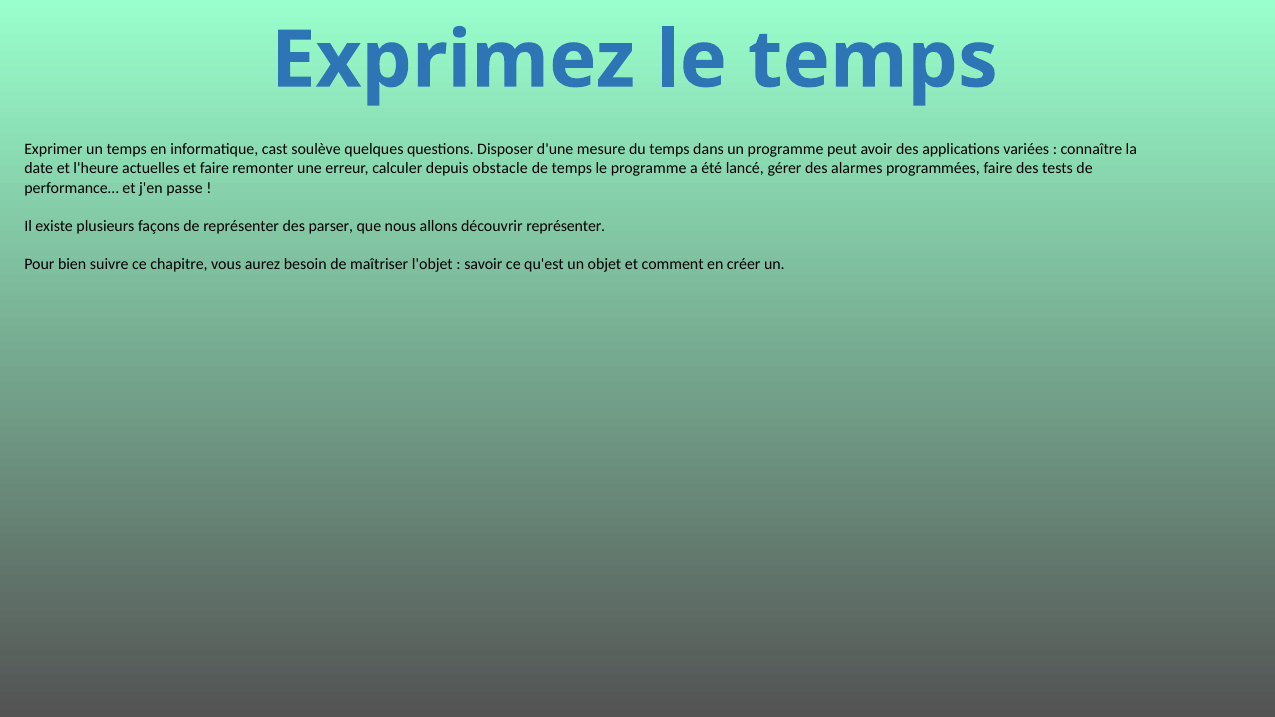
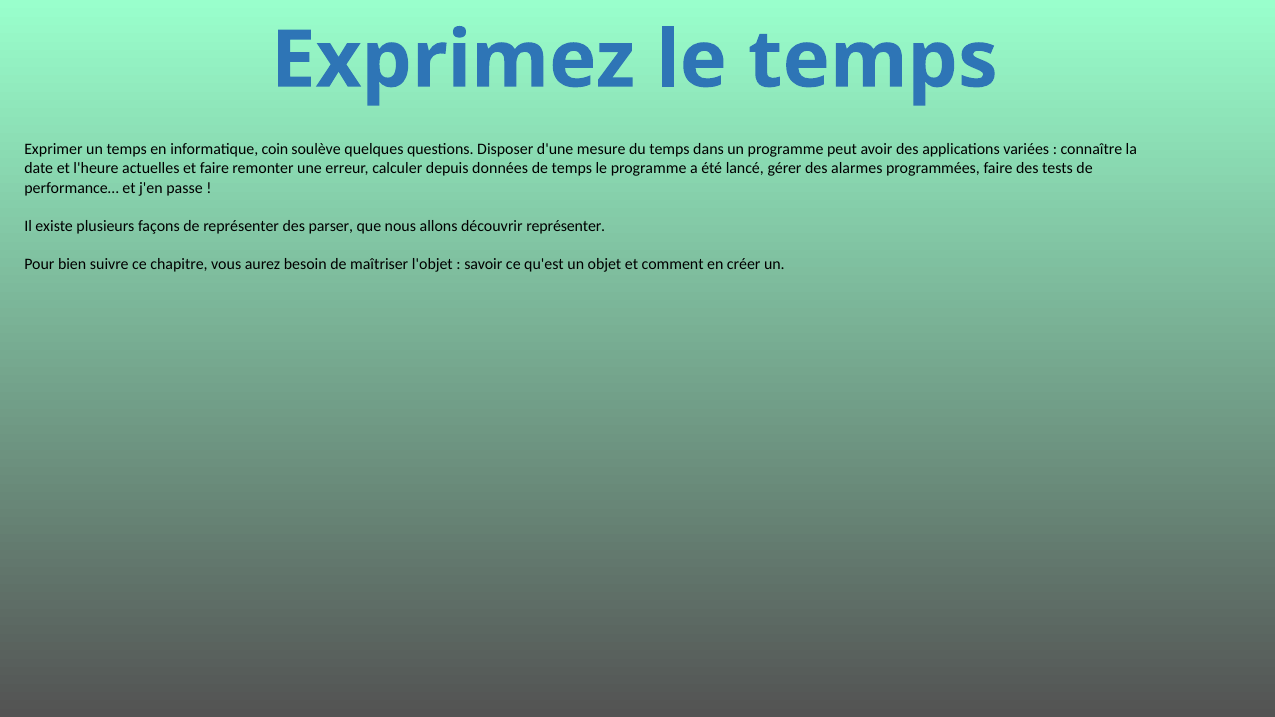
cast: cast -> coin
obstacle: obstacle -> données
